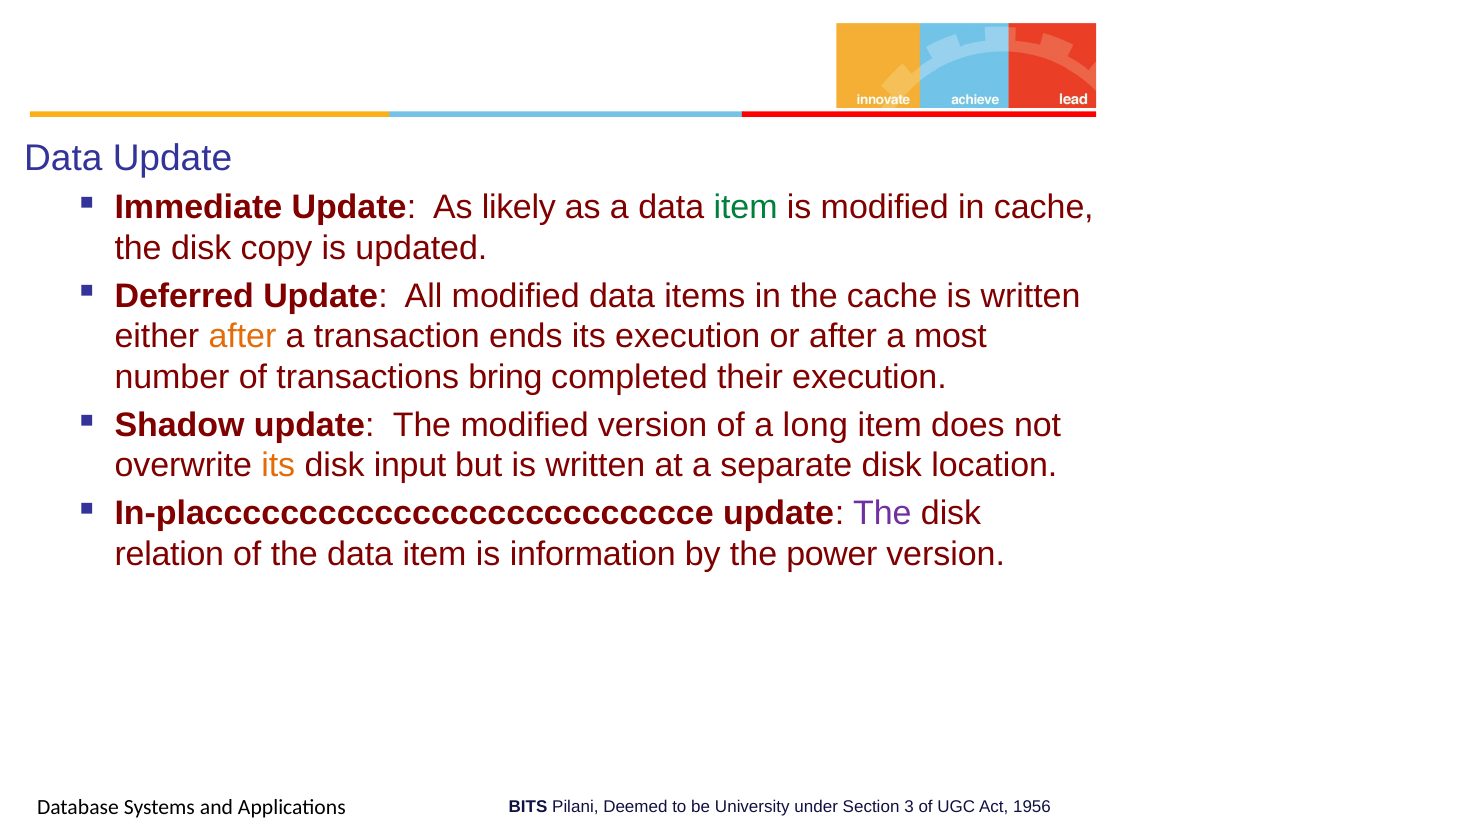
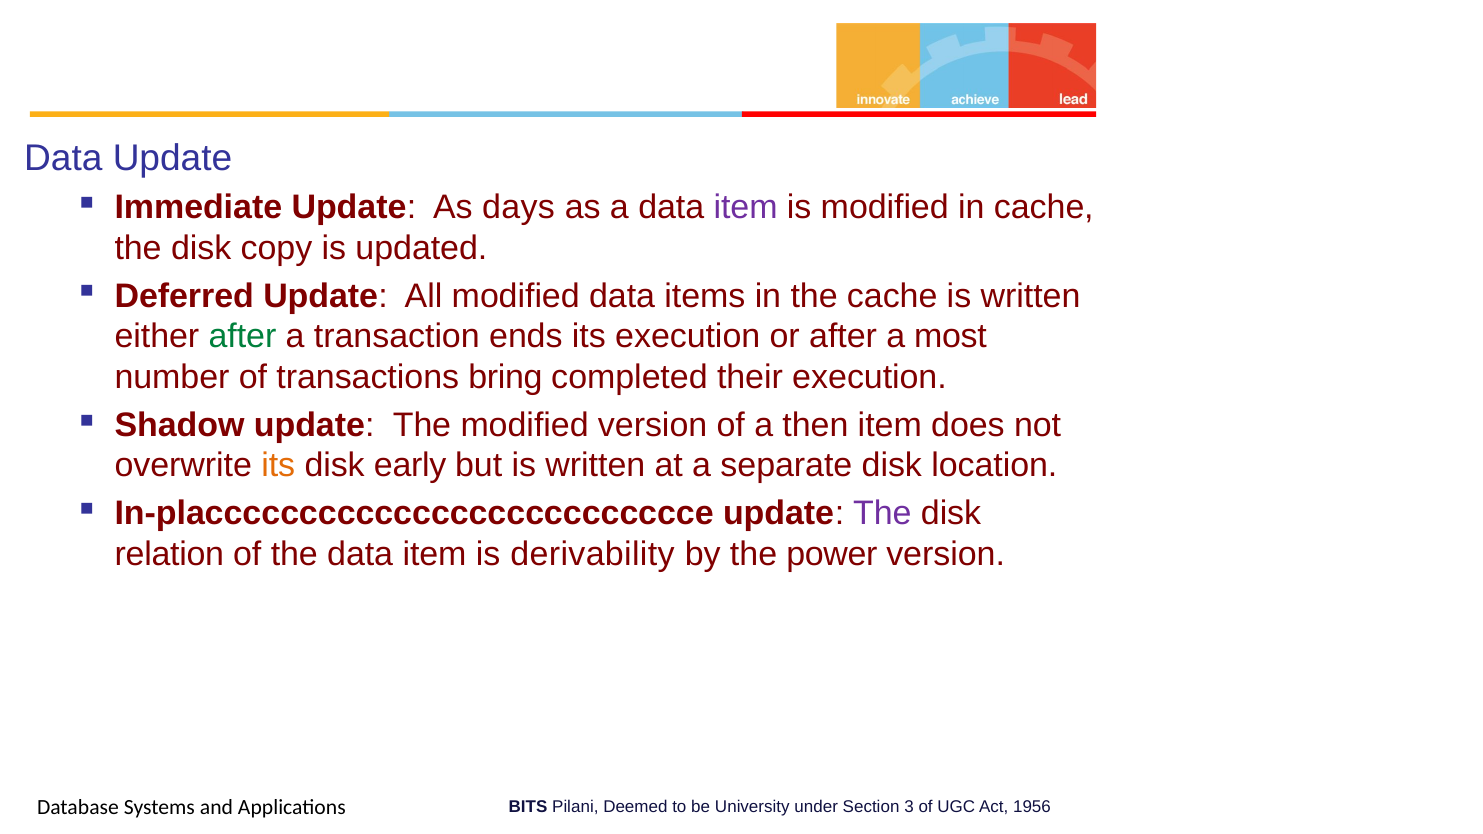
likely: likely -> days
item at (746, 208) colour: green -> purple
after at (242, 337) colour: orange -> green
long: long -> then
input: input -> early
information: information -> derivability
